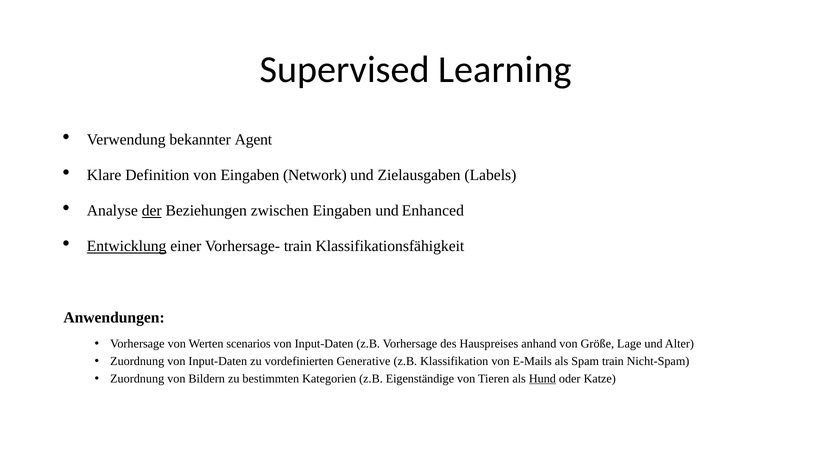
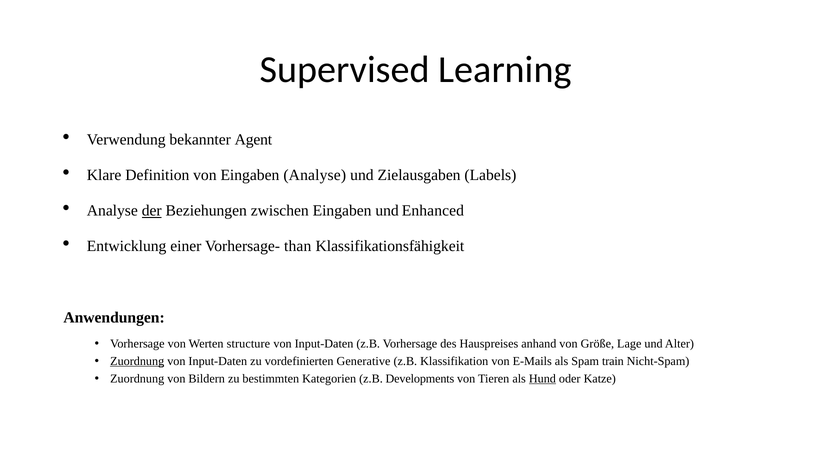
Eingaben Network: Network -> Analyse
Entwicklung underline: present -> none
Vorhersage- train: train -> than
scenarios: scenarios -> structure
Zuordnung at (137, 361) underline: none -> present
Eigenständige: Eigenständige -> Developments
